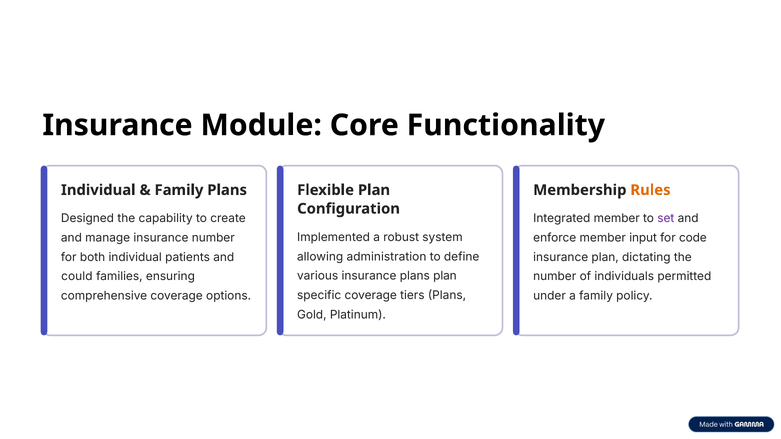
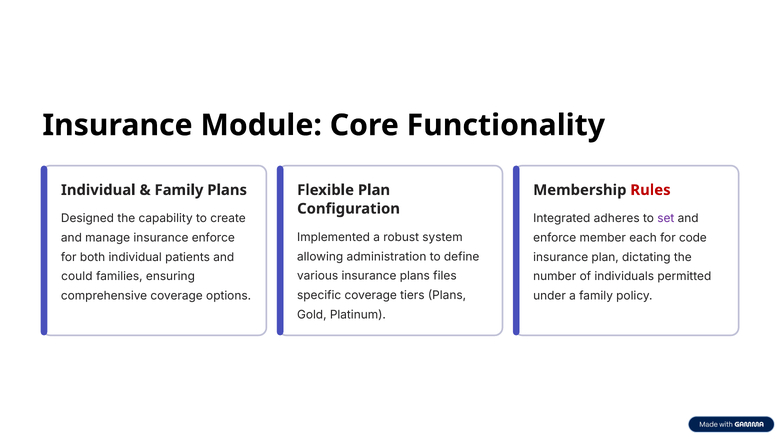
Rules colour: orange -> red
Integrated member: member -> adheres
insurance number: number -> enforce
input: input -> each
plans plan: plan -> files
